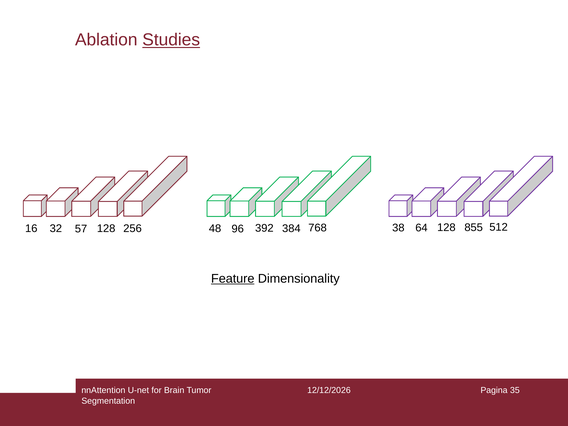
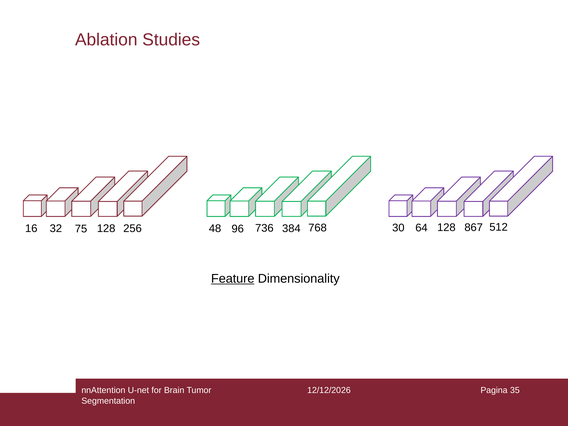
Studies underline: present -> none
57: 57 -> 75
392: 392 -> 736
38: 38 -> 30
855: 855 -> 867
